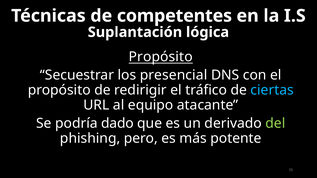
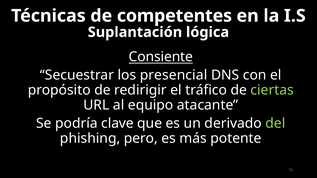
Propósito at (161, 57): Propósito -> Consiente
ciertas colour: light blue -> light green
dado: dado -> clave
